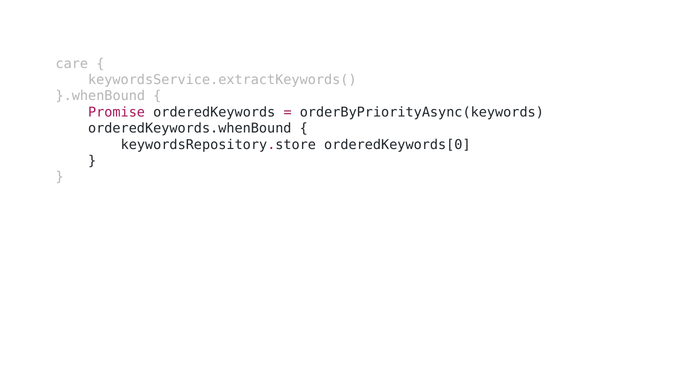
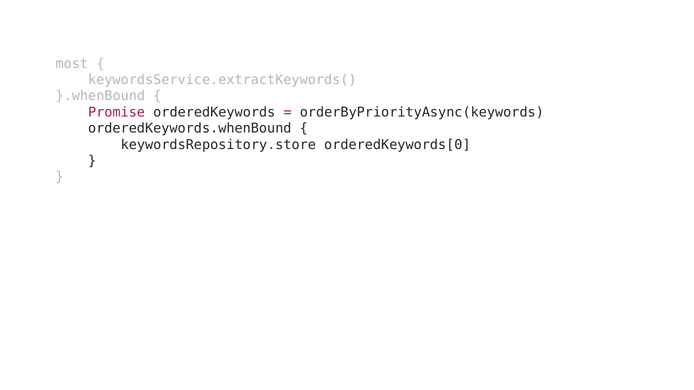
care: care -> most
